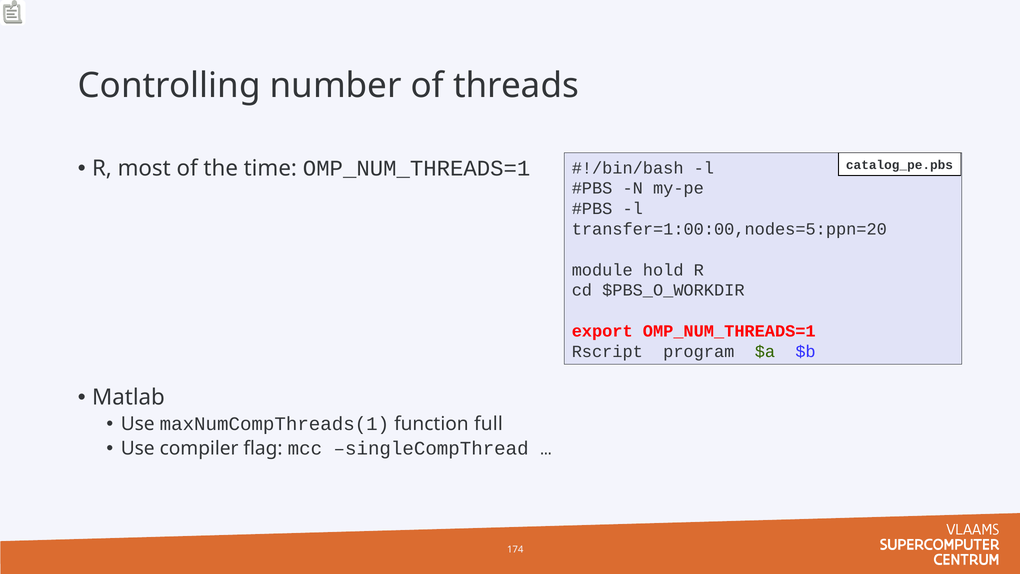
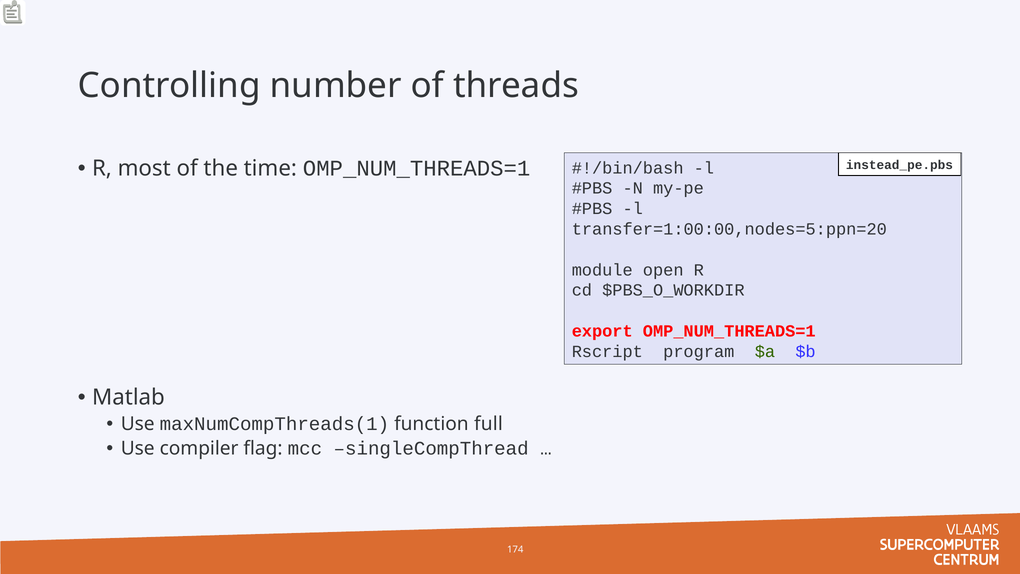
catalog_pe.pbs: catalog_pe.pbs -> instead_pe.pbs
hold: hold -> open
